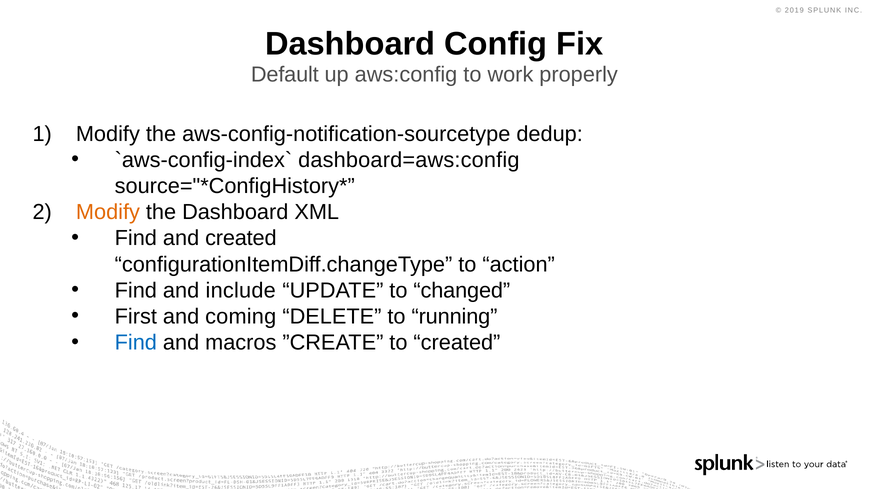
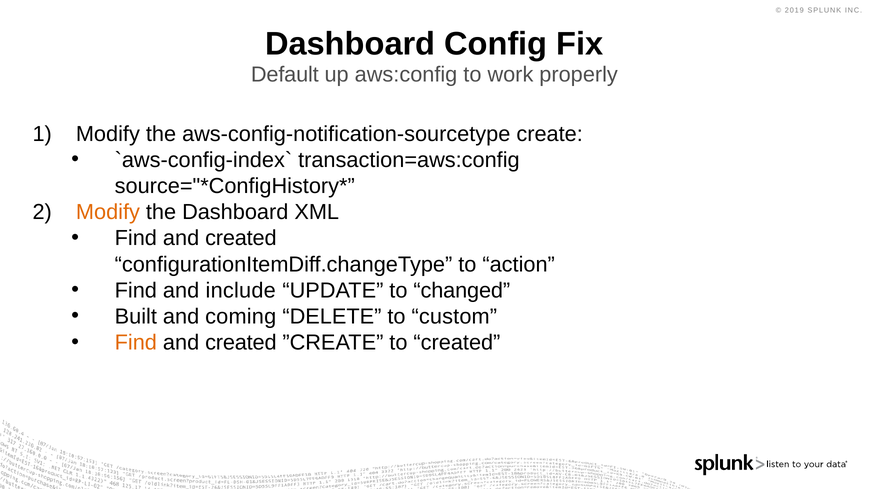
dedup: dedup -> create
dashboard=aws:config: dashboard=aws:config -> transaction=aws:config
First: First -> Built
running: running -> custom
Find at (136, 342) colour: blue -> orange
macros at (241, 342): macros -> created
